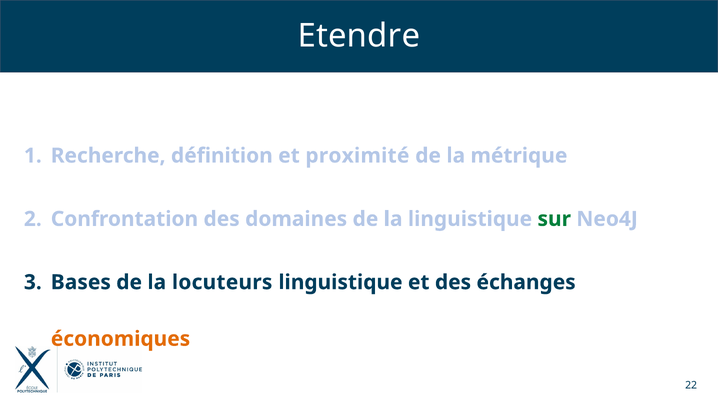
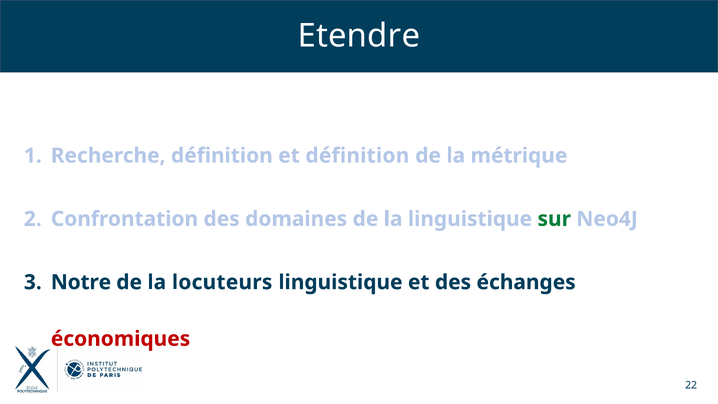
et proximité: proximité -> définition
Bases: Bases -> Notre
économiques colour: orange -> red
